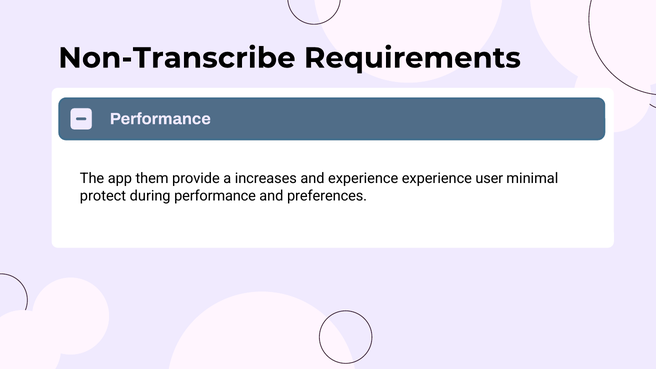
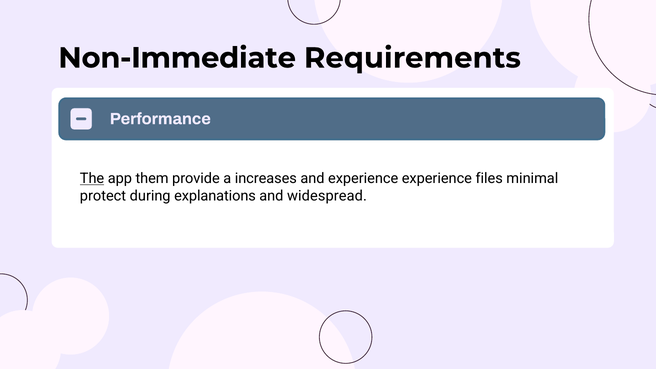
Non-Transcribe: Non-Transcribe -> Non-Immediate
The underline: none -> present
user: user -> files
during performance: performance -> explanations
preferences: preferences -> widespread
